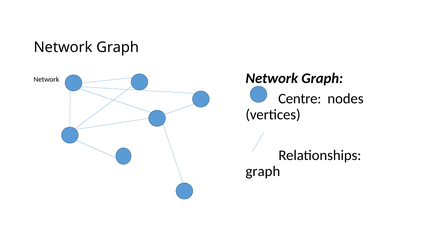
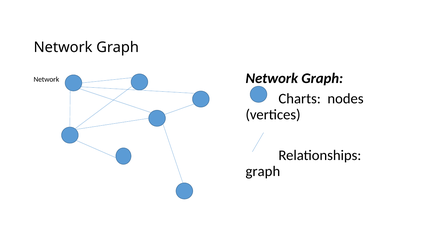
Centre: Centre -> Charts
